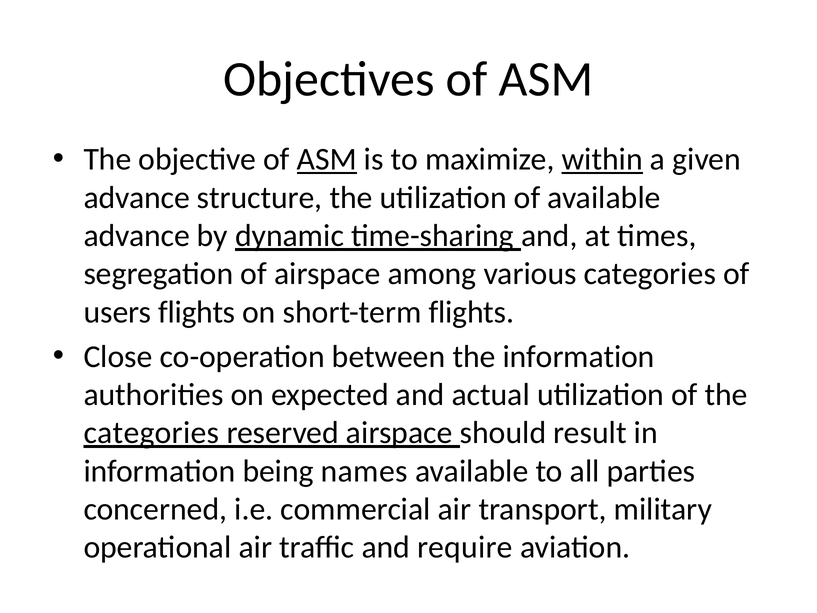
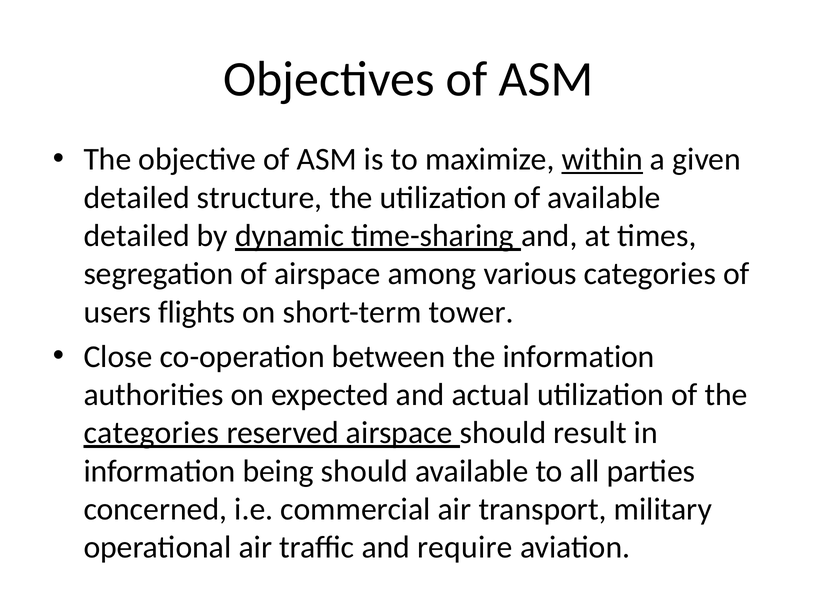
ASM at (327, 159) underline: present -> none
advance at (137, 198): advance -> detailed
advance at (137, 236): advance -> detailed
short-term flights: flights -> tower
being names: names -> should
